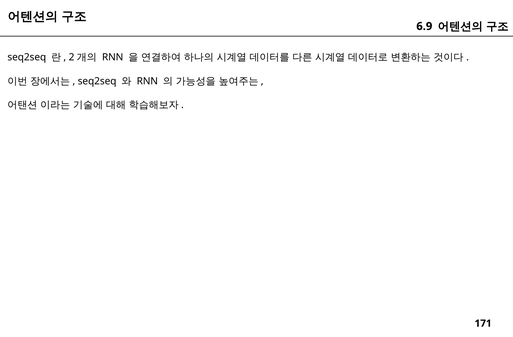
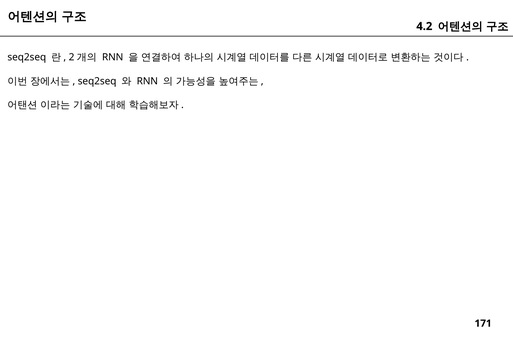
6.9: 6.9 -> 4.2
